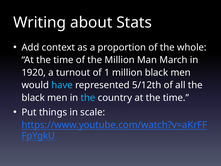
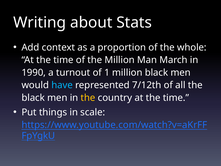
1920: 1920 -> 1990
5/12th: 5/12th -> 7/12th
the at (88, 98) colour: light blue -> yellow
